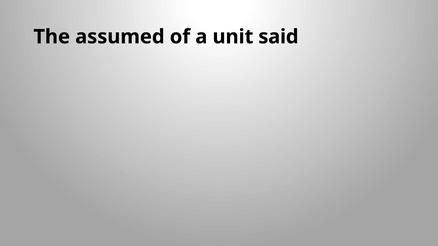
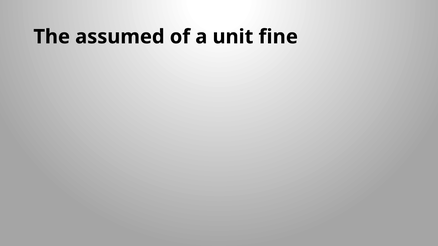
said: said -> fine
